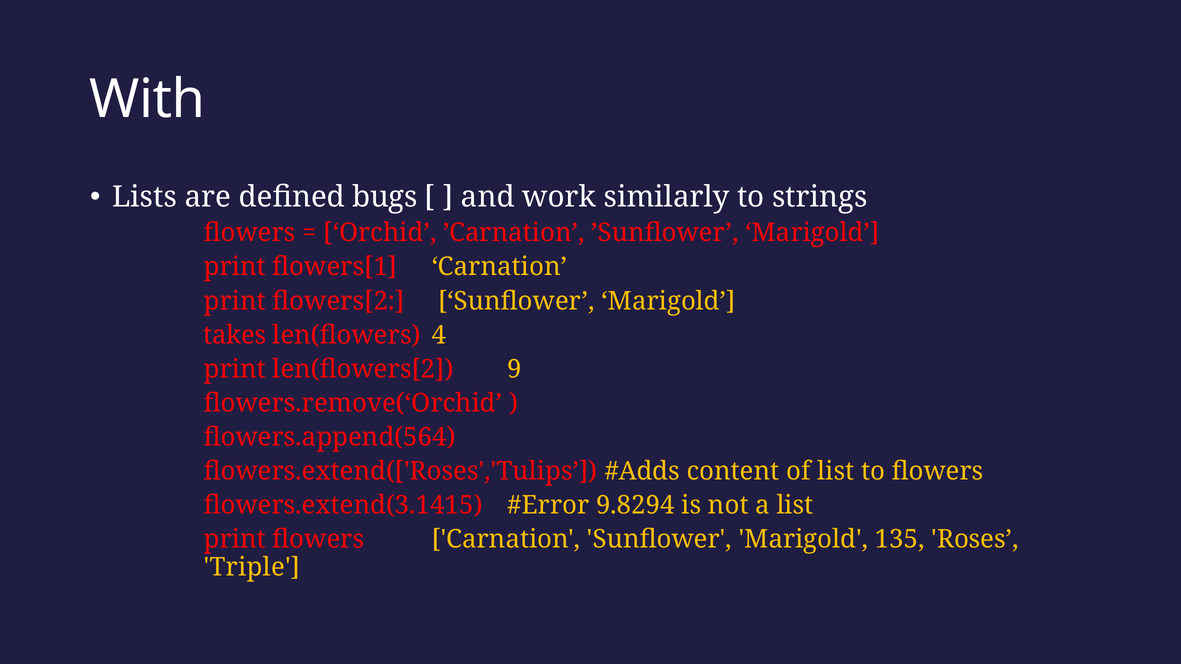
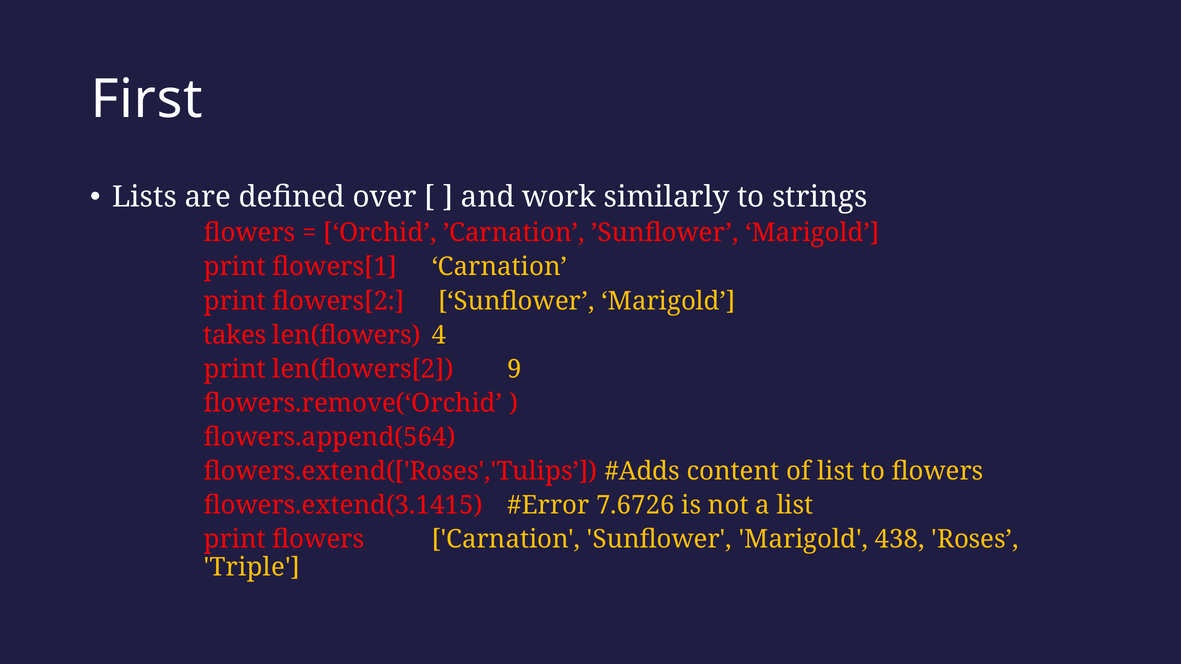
With: With -> First
bugs: bugs -> over
9.8294: 9.8294 -> 7.6726
135: 135 -> 438
